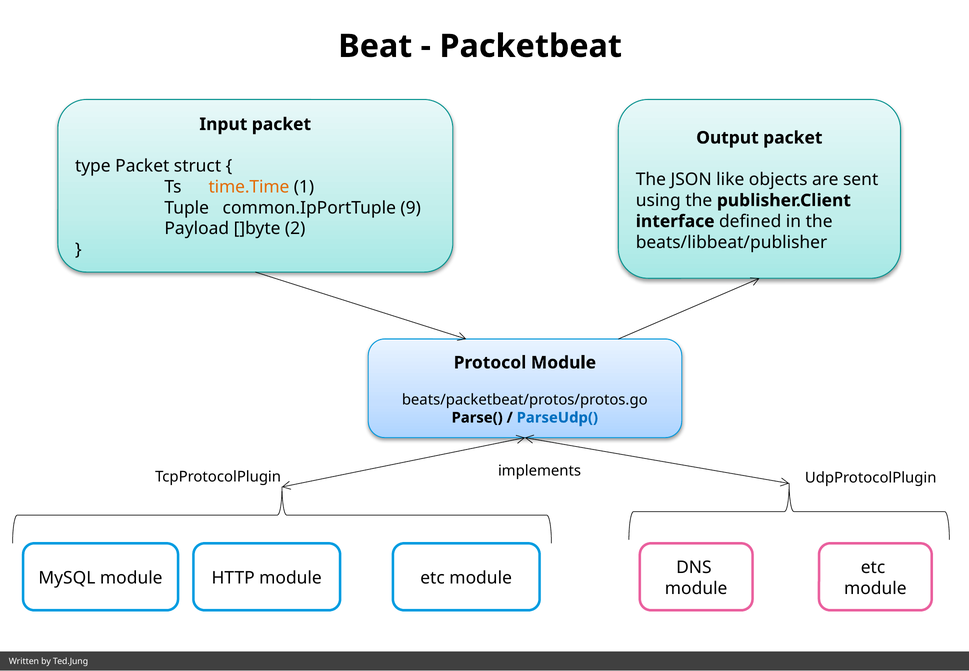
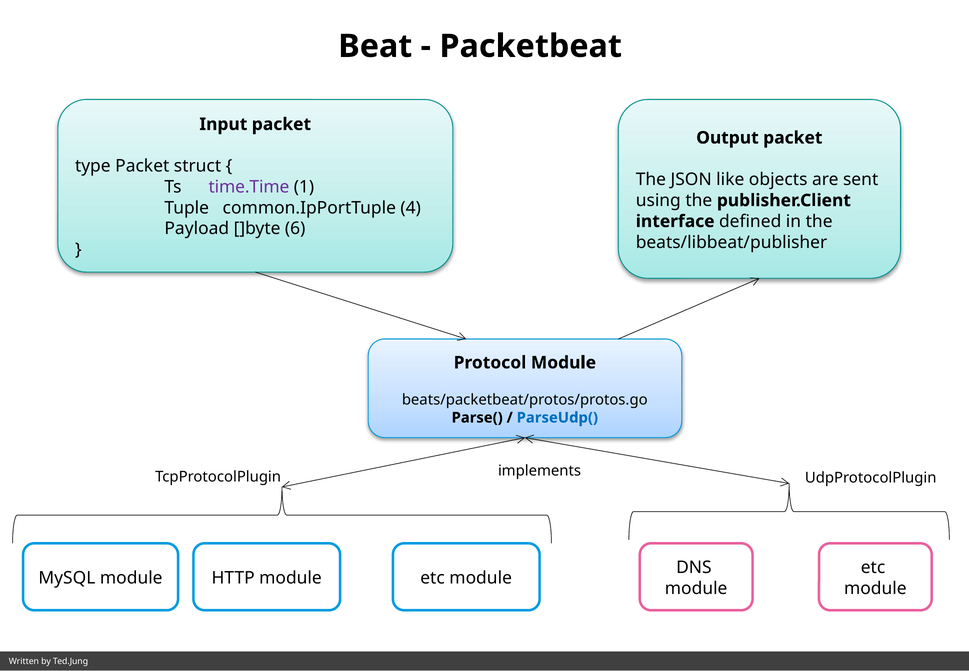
time.Time colour: orange -> purple
9: 9 -> 4
2: 2 -> 6
